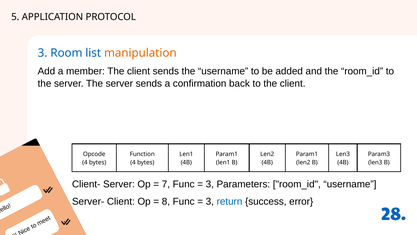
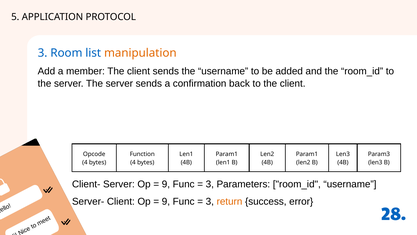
7 at (166, 184): 7 -> 9
8 at (166, 201): 8 -> 9
return colour: blue -> orange
